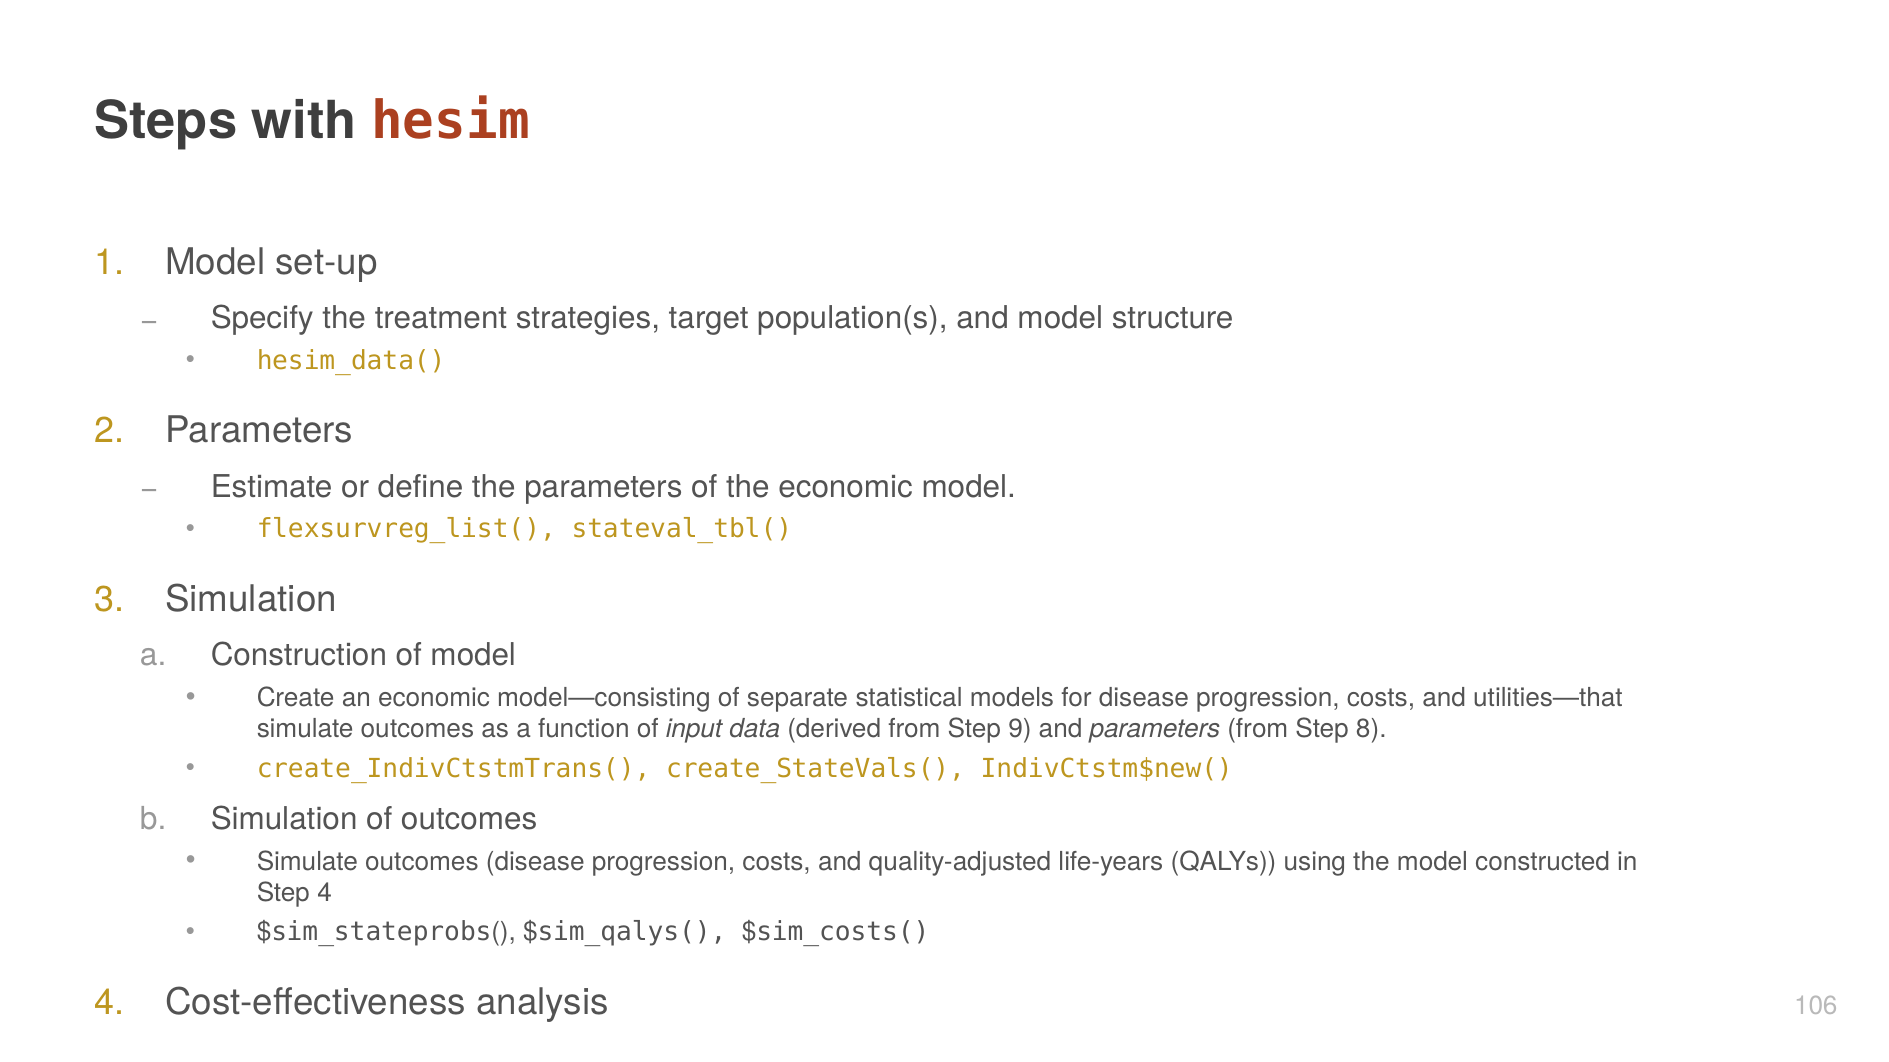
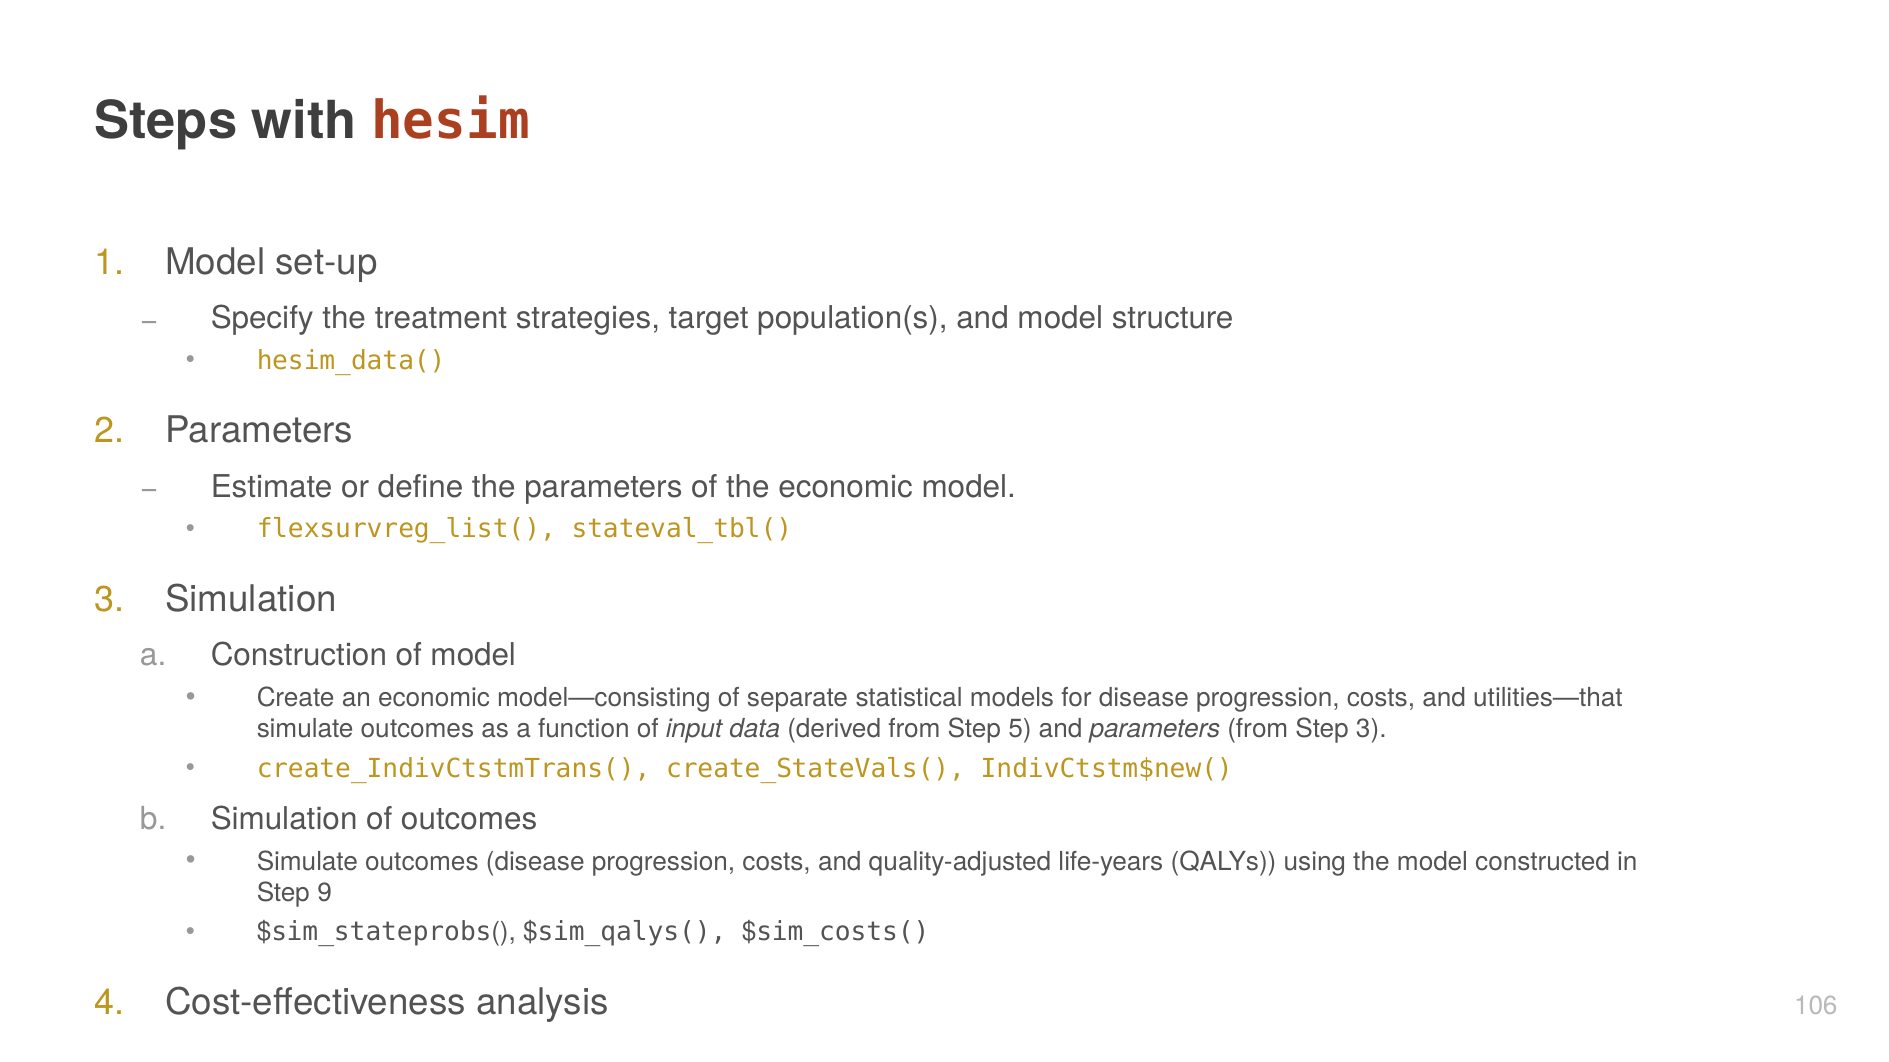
9: 9 -> 5
Step 8: 8 -> 3
Step 4: 4 -> 9
